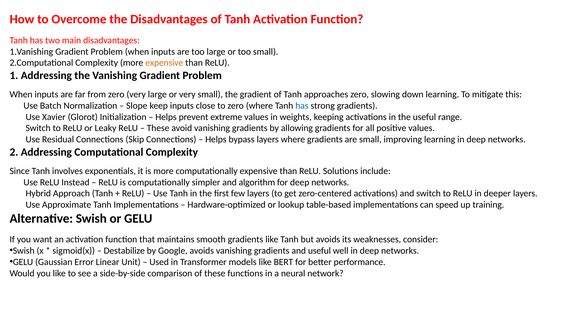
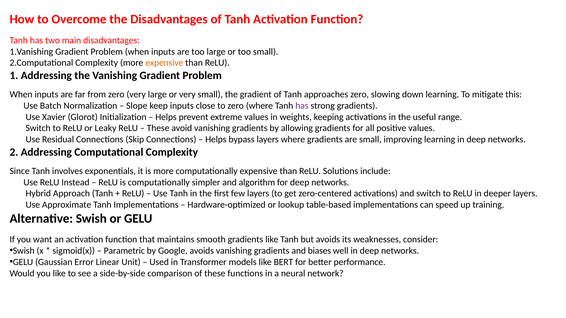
has at (302, 106) colour: blue -> purple
Destabilize: Destabilize -> Parametric
and useful: useful -> biases
